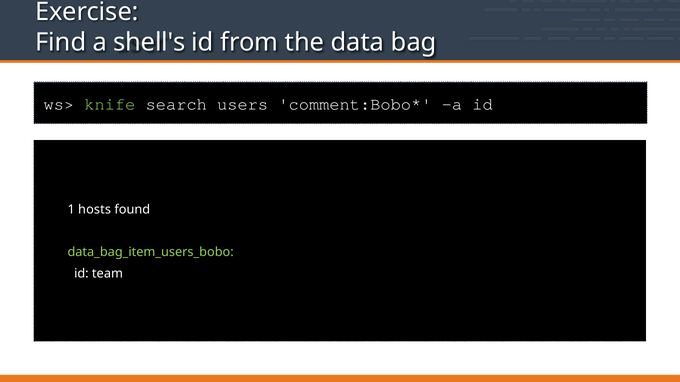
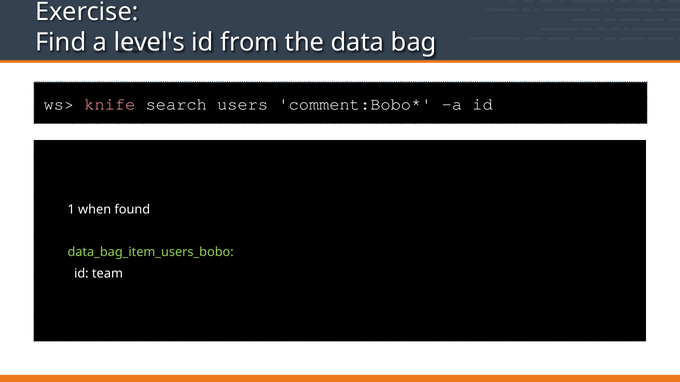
shell's: shell's -> level's
knife colour: light green -> pink
hosts: hosts -> when
